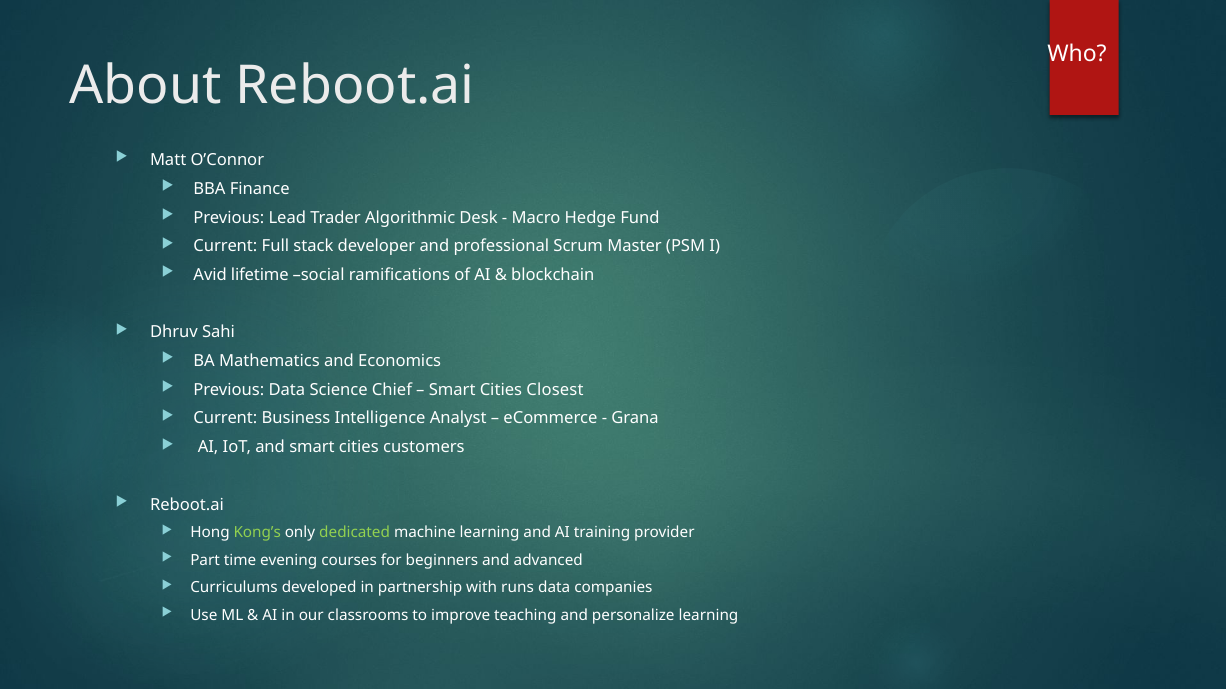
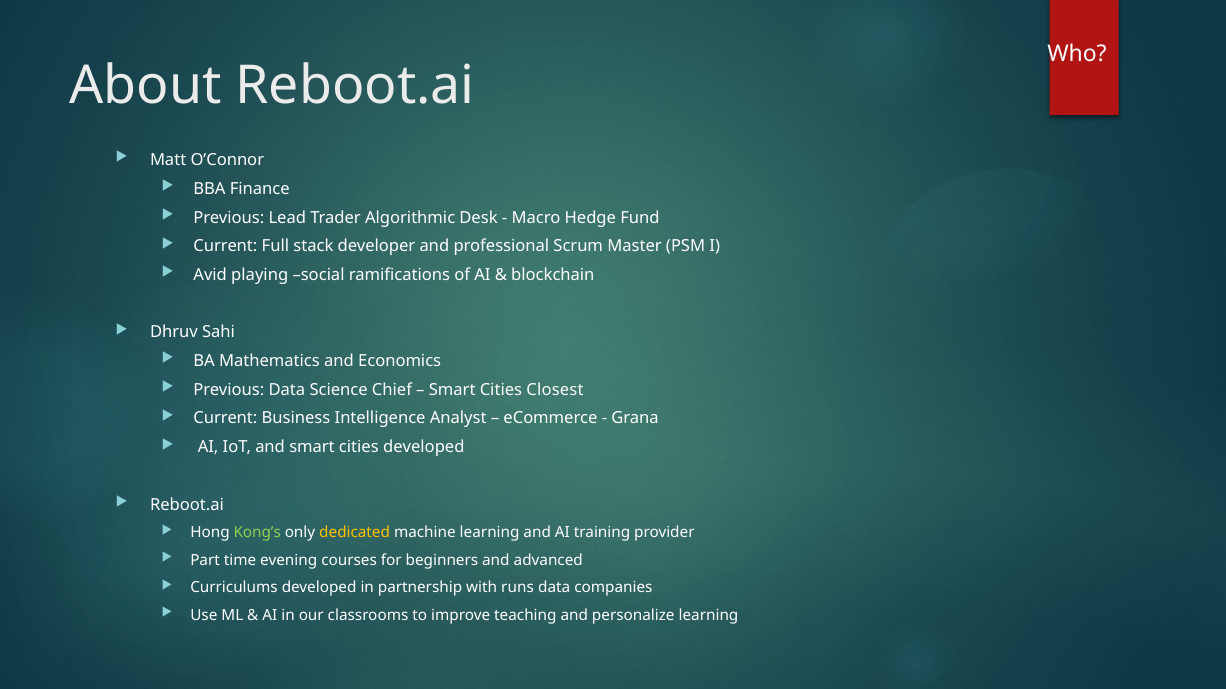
lifetime: lifetime -> playing
cities customers: customers -> developed
dedicated colour: light green -> yellow
